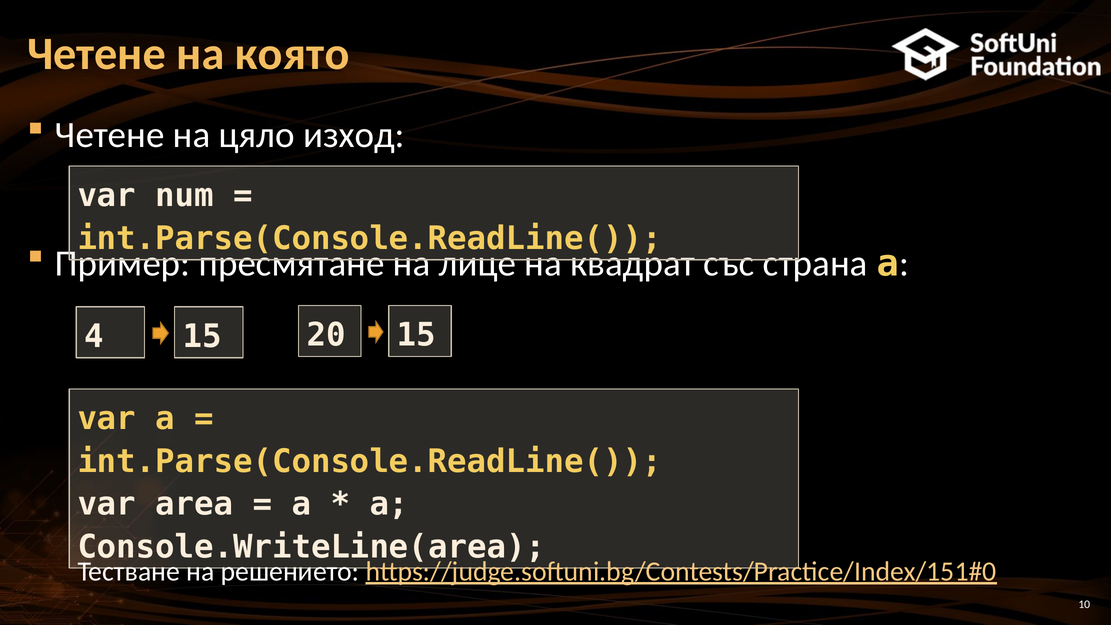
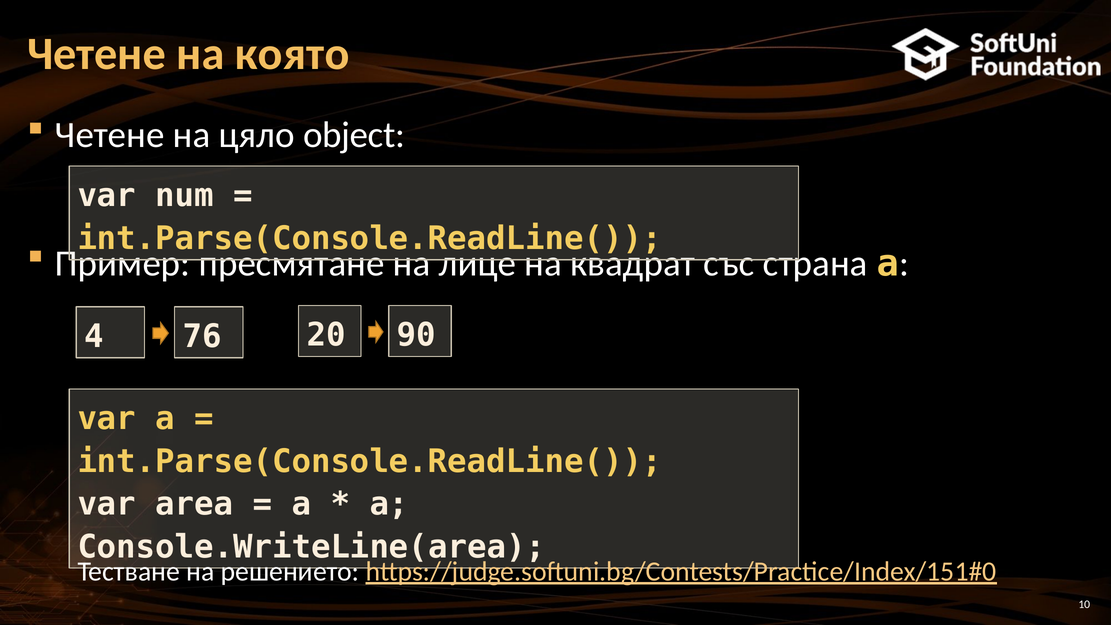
изход: изход -> object
4 15: 15 -> 76
20 15: 15 -> 90
